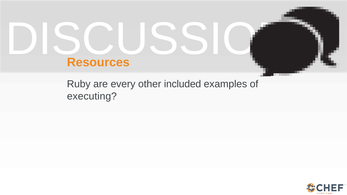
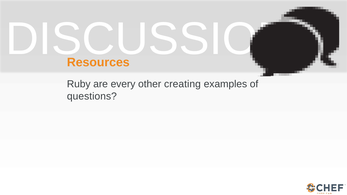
included: included -> creating
executing: executing -> questions
